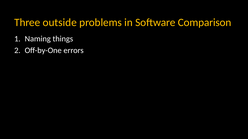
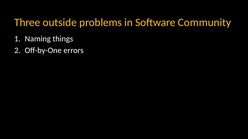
Comparison: Comparison -> Community
